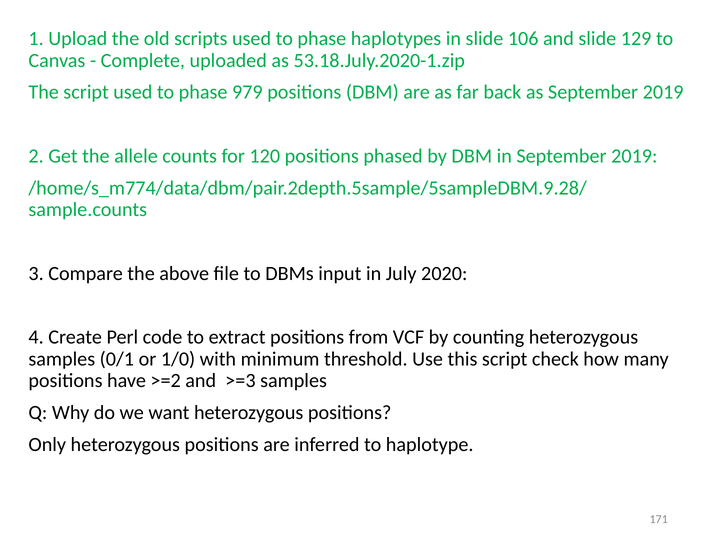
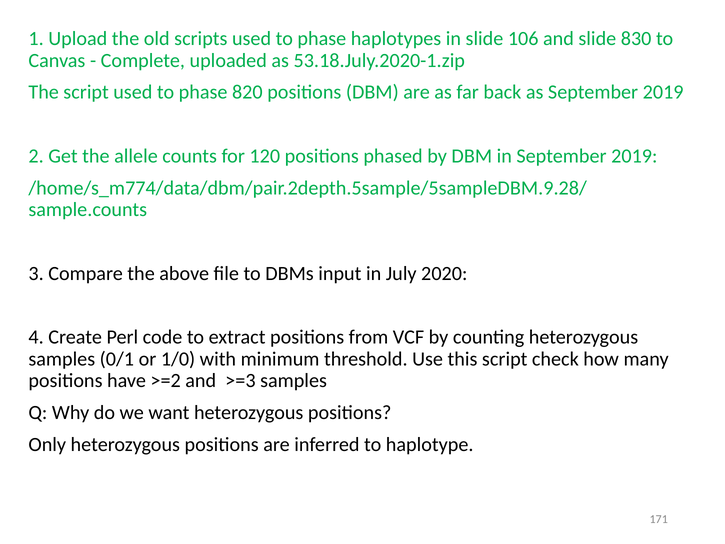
129: 129 -> 830
979: 979 -> 820
